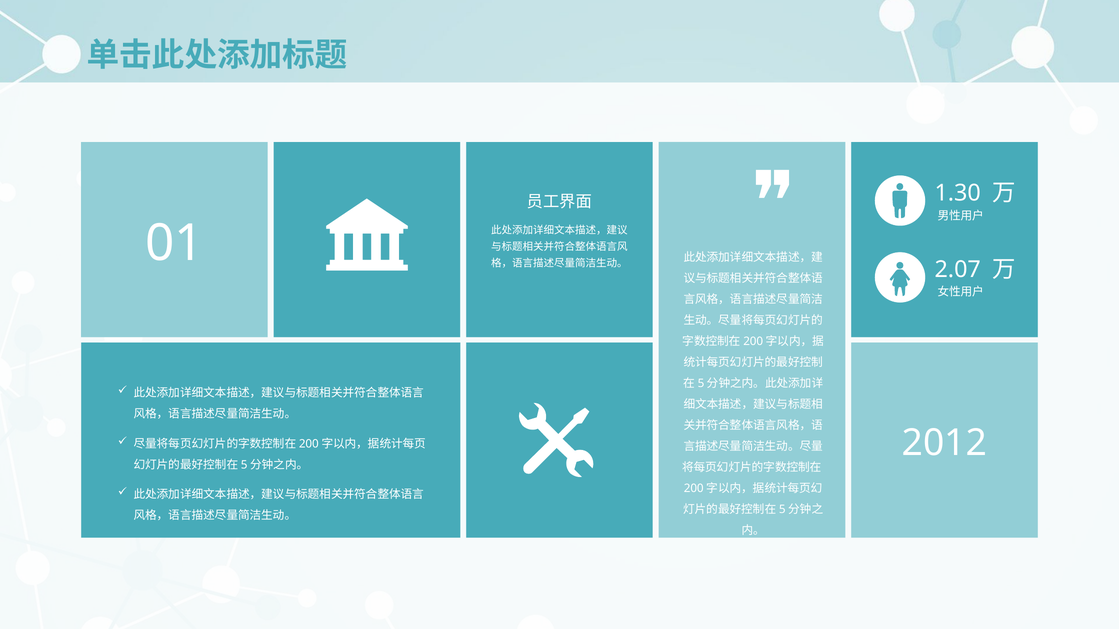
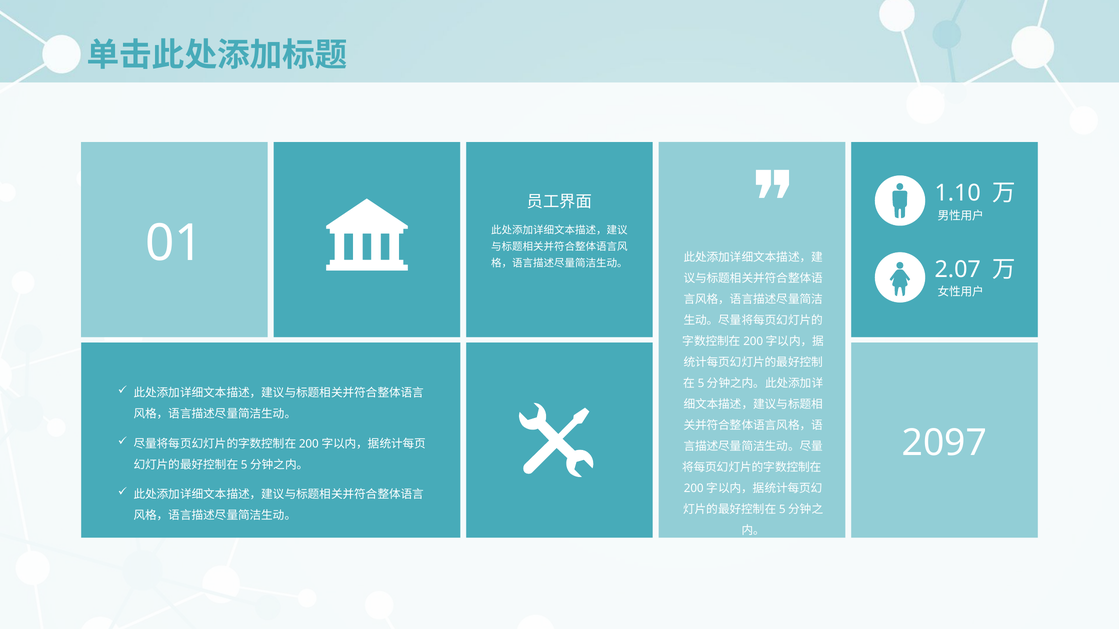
1.30: 1.30 -> 1.10
2012: 2012 -> 2097
